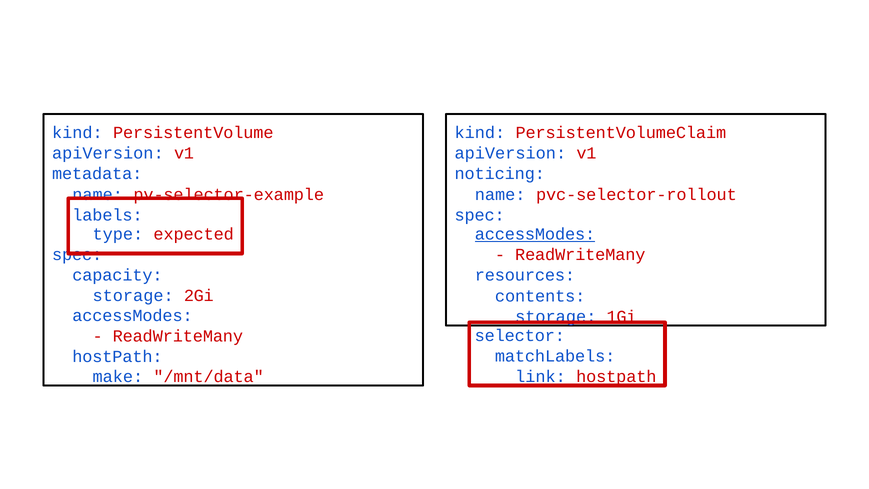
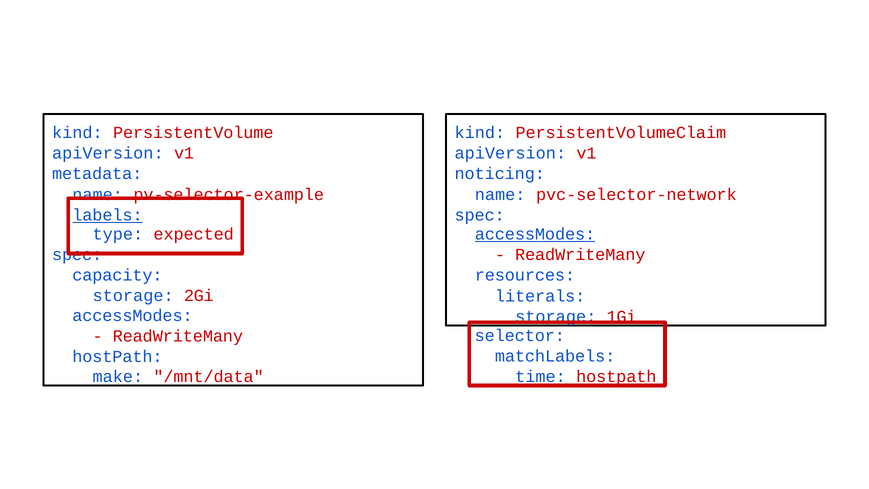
pvc-selector-rollout: pvc-selector-rollout -> pvc-selector-network
labels underline: none -> present
contents: contents -> literals
link: link -> time
